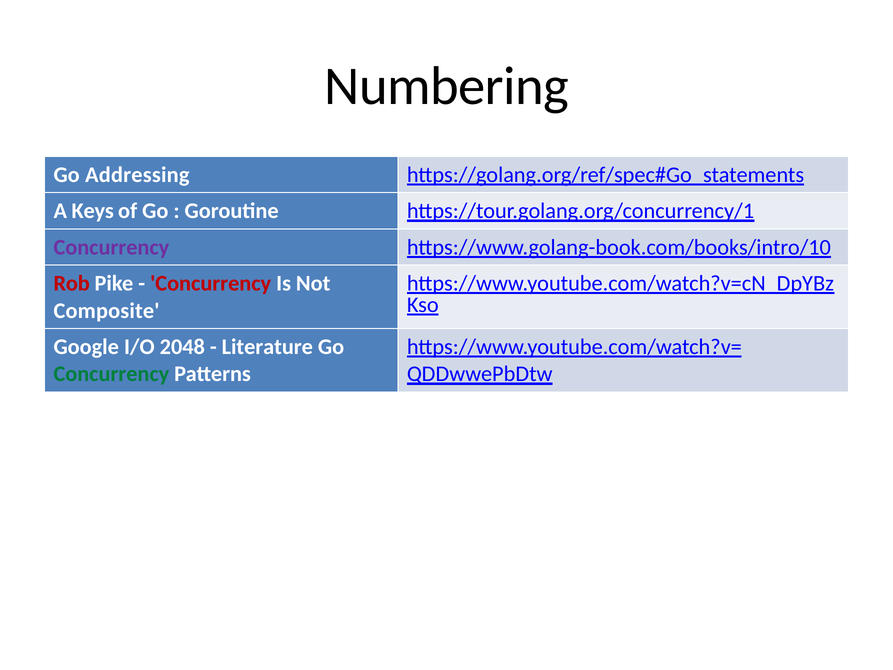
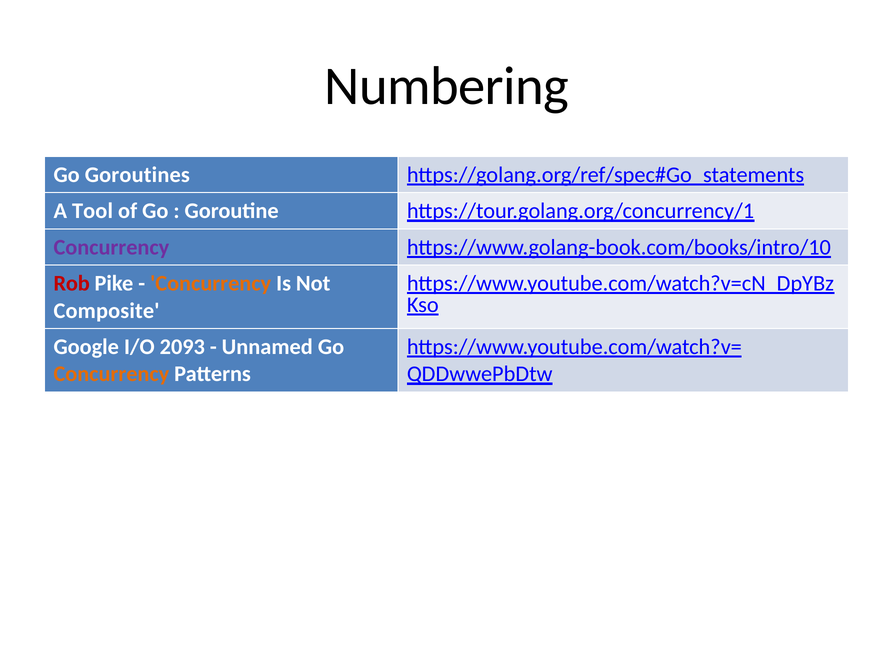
Addressing: Addressing -> Goroutines
Keys: Keys -> Tool
Concurrency at (211, 283) colour: red -> orange
2048: 2048 -> 2093
Literature: Literature -> Unnamed
Concurrency at (111, 374) colour: green -> orange
